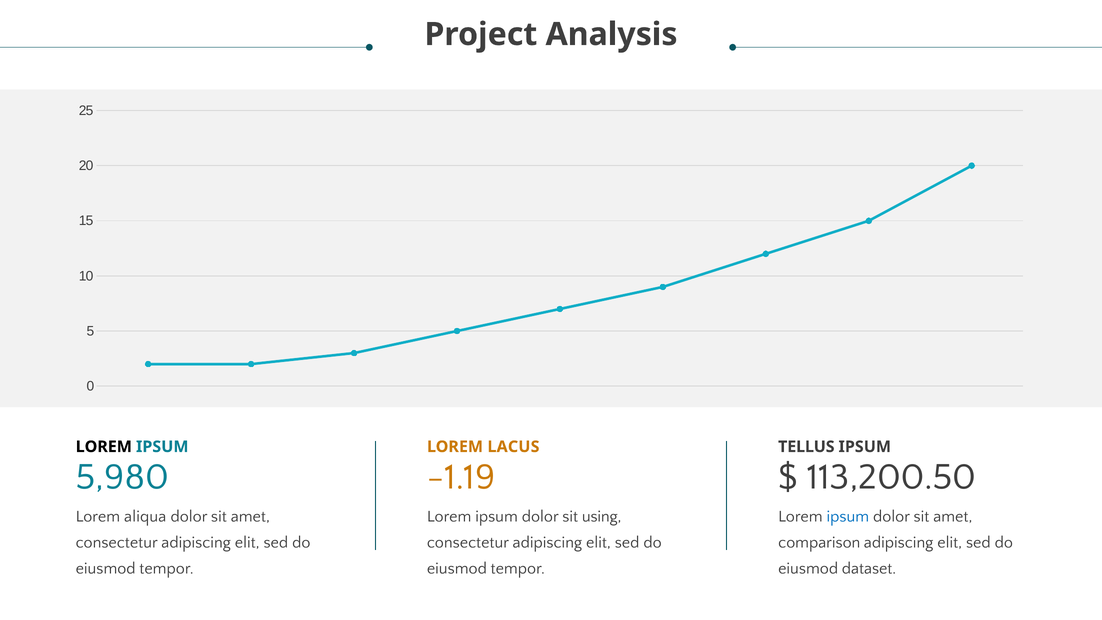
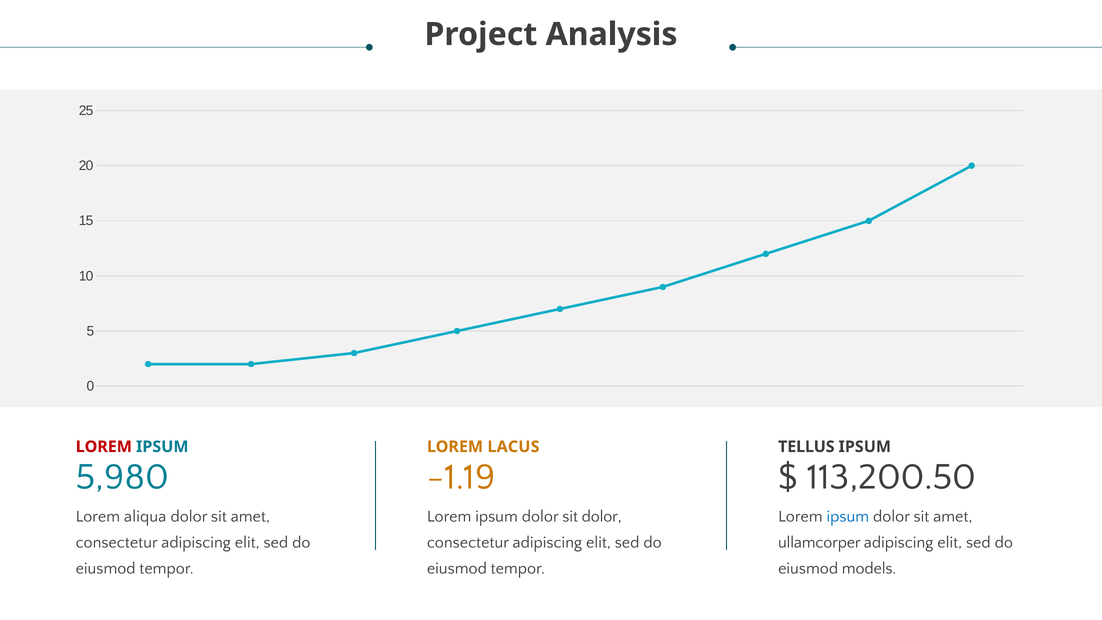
LOREM at (104, 447) colour: black -> red
sit using: using -> dolor
comparison: comparison -> ullamcorper
dataset: dataset -> models
